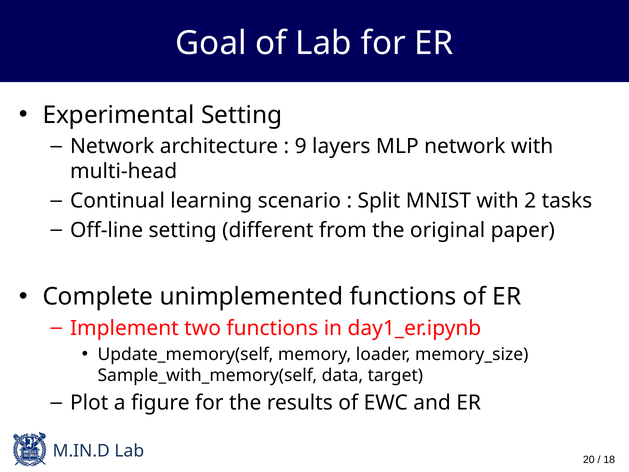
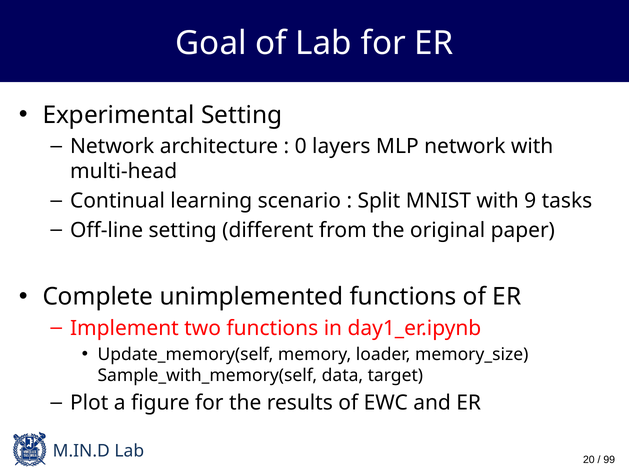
9: 9 -> 0
2: 2 -> 9
18: 18 -> 99
